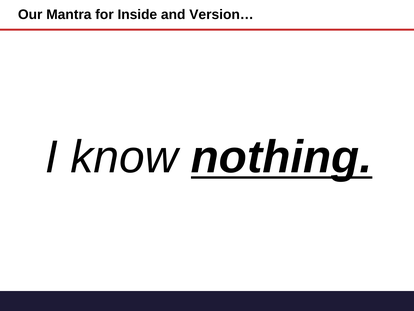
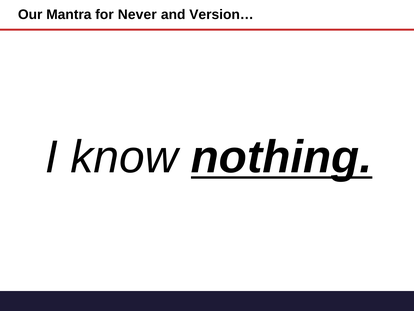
Inside: Inside -> Never
